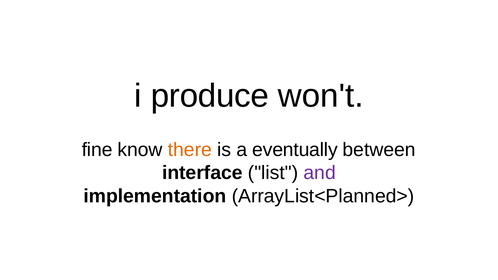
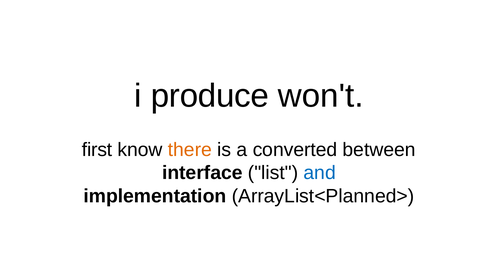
fine: fine -> first
eventually: eventually -> converted
and colour: purple -> blue
